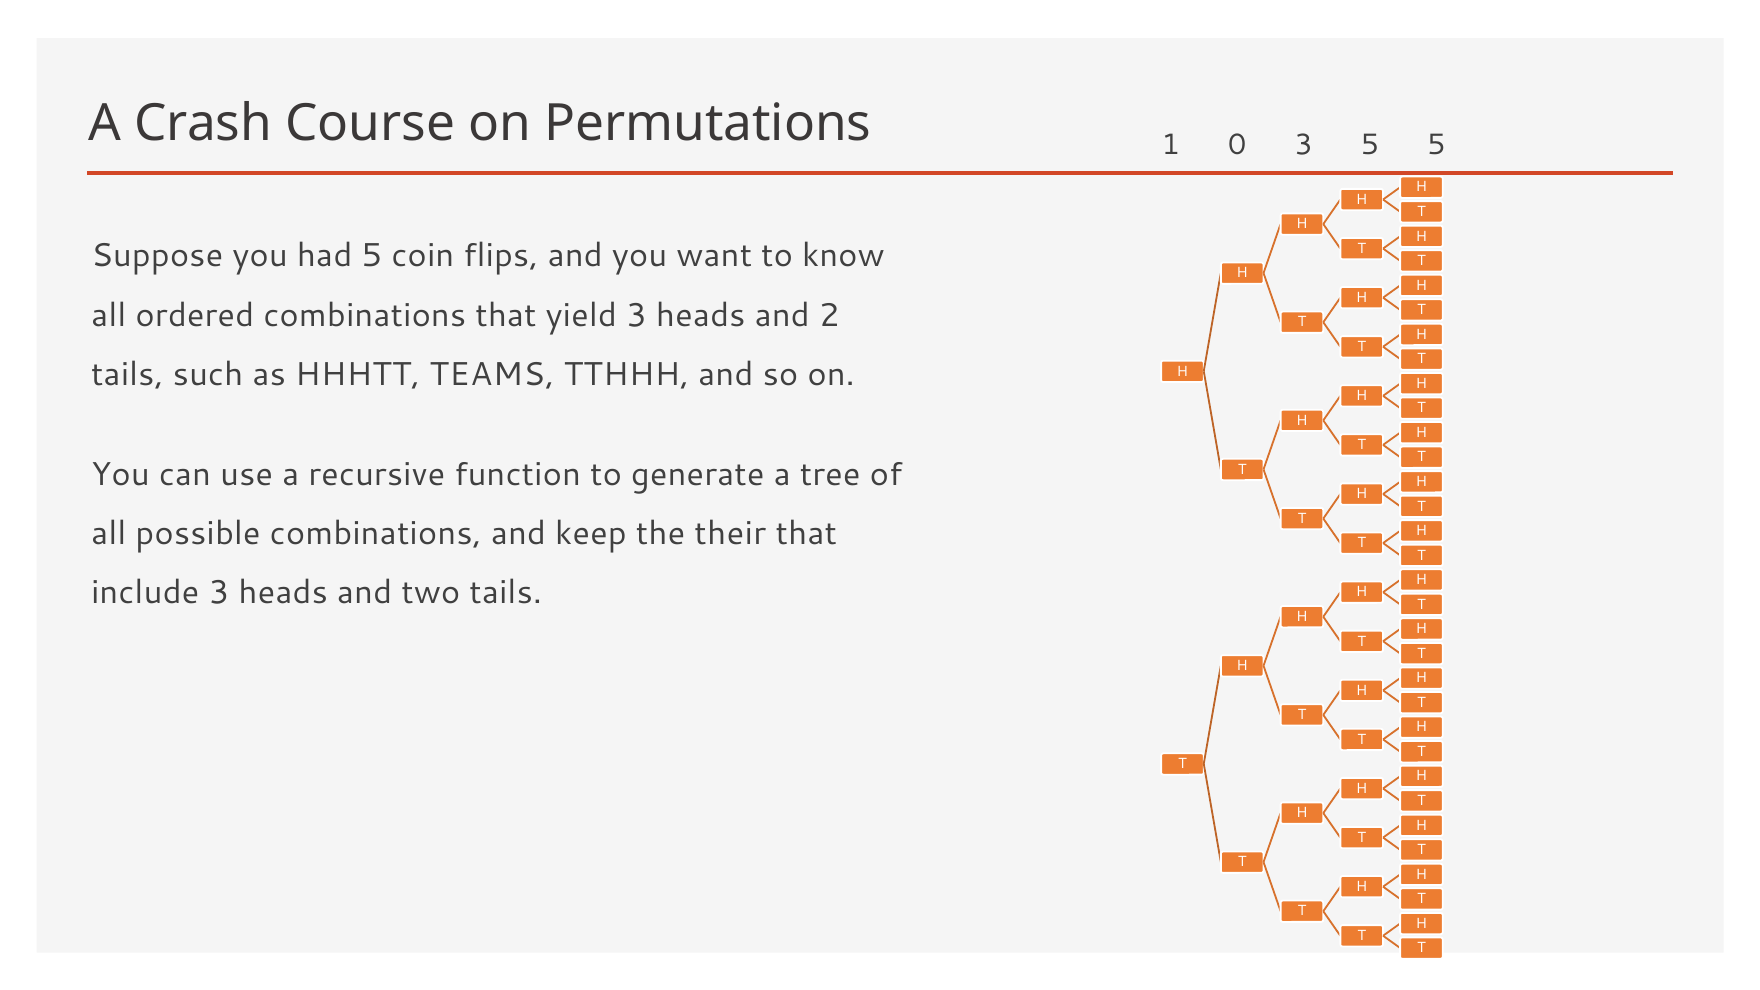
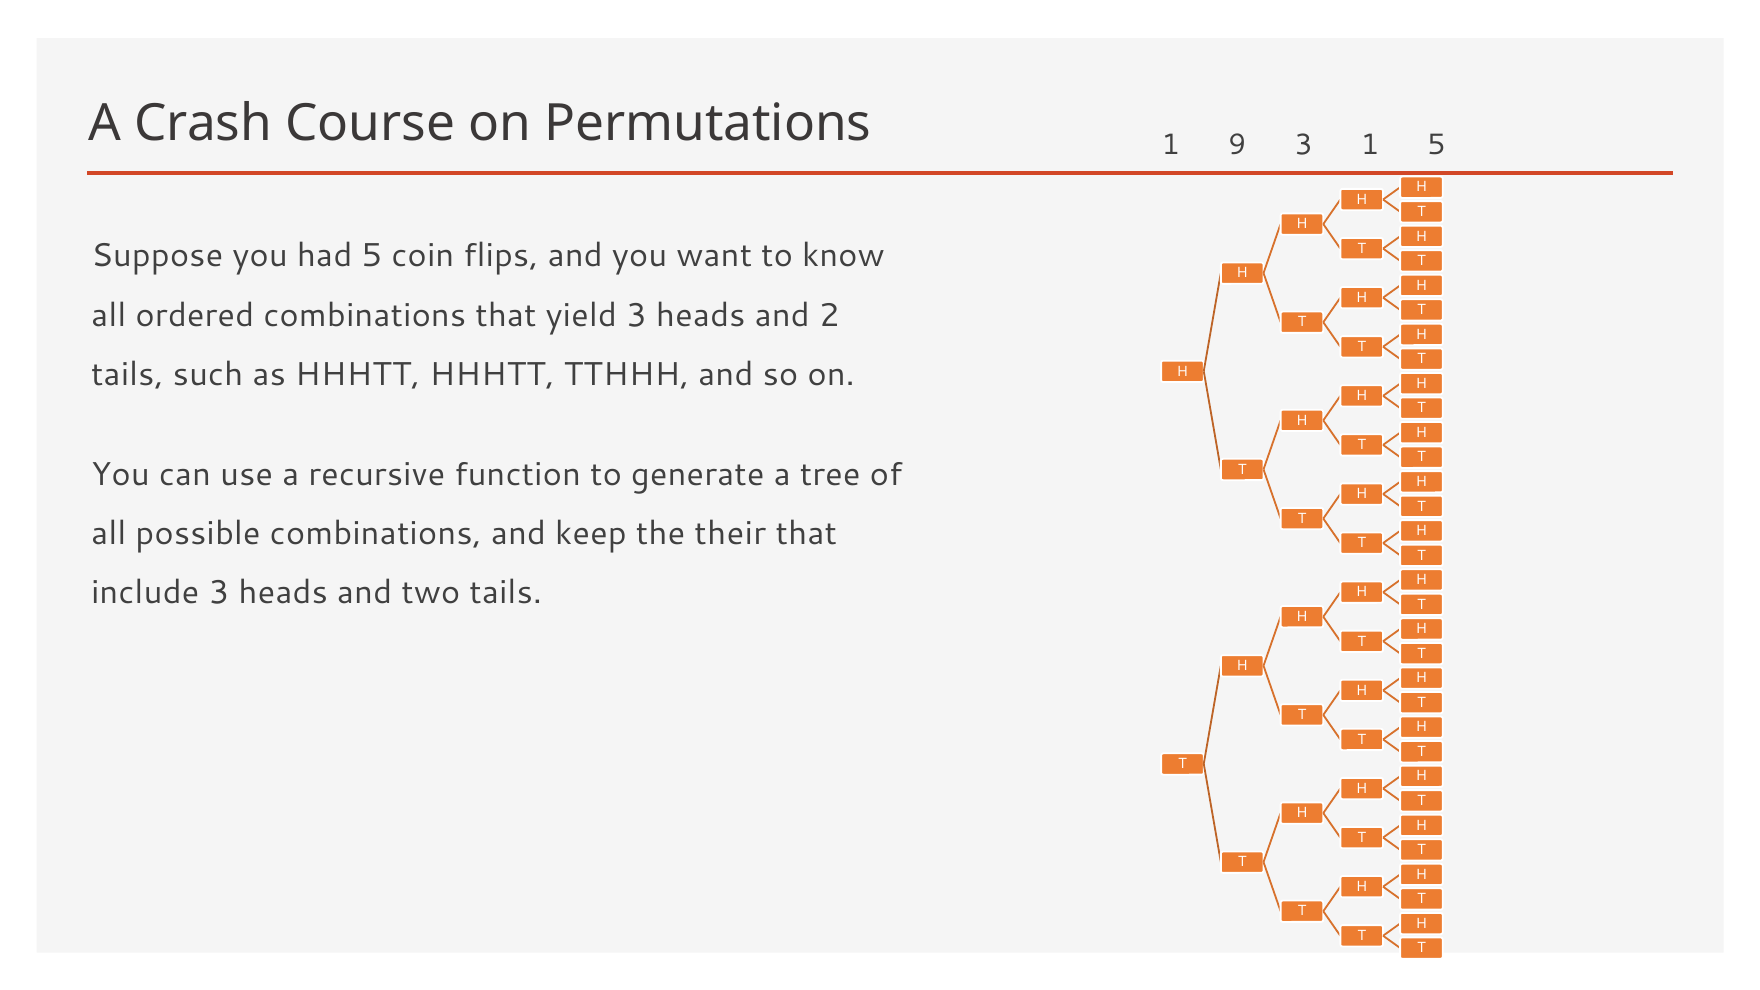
0: 0 -> 9
3 5: 5 -> 1
HHHTT TEAMS: TEAMS -> HHHTT
